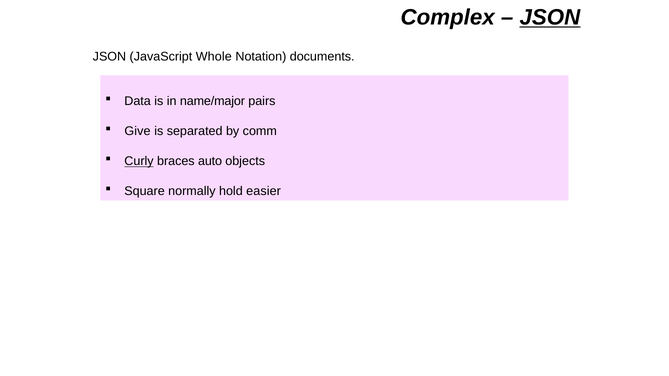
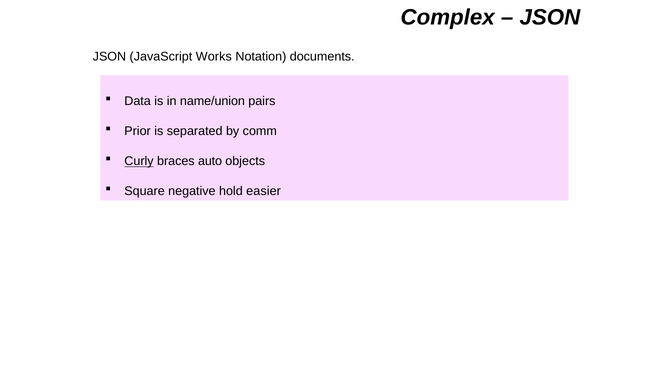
JSON at (550, 17) underline: present -> none
Whole: Whole -> Works
name/major: name/major -> name/union
Give: Give -> Prior
normally: normally -> negative
